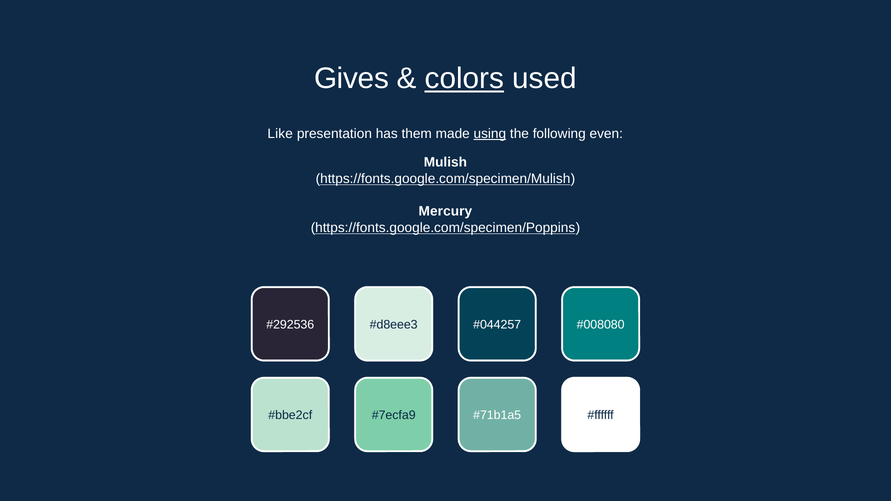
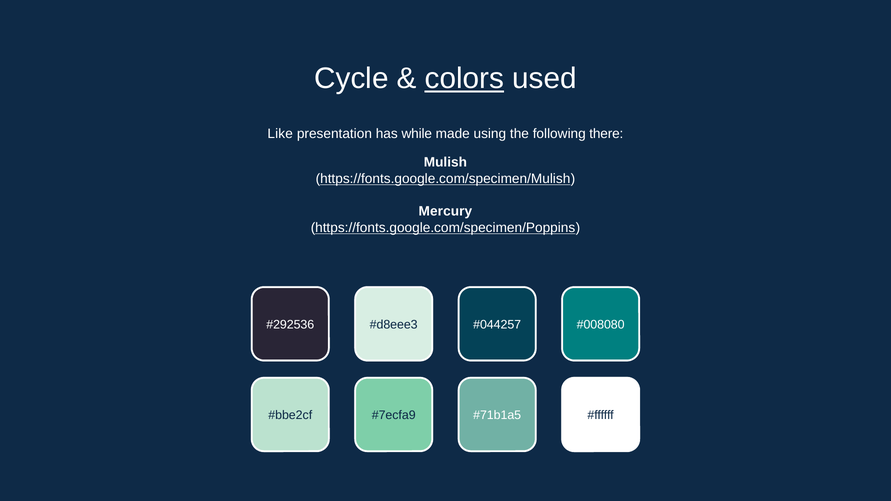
Gives: Gives -> Cycle
them: them -> while
using underline: present -> none
even: even -> there
